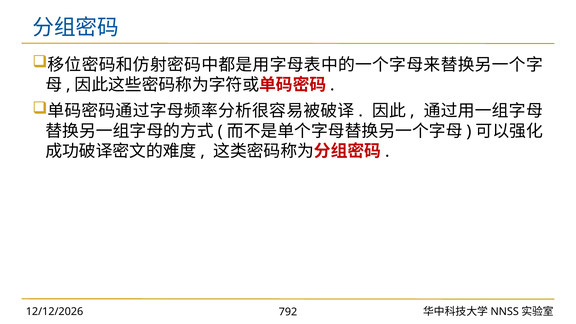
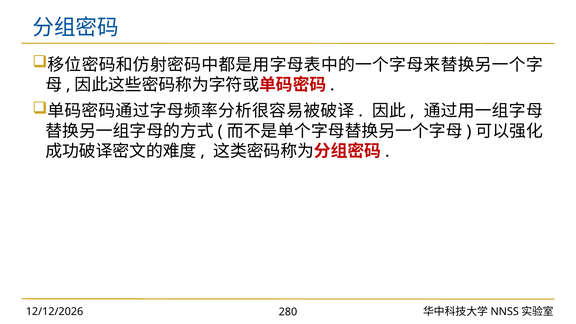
792: 792 -> 280
